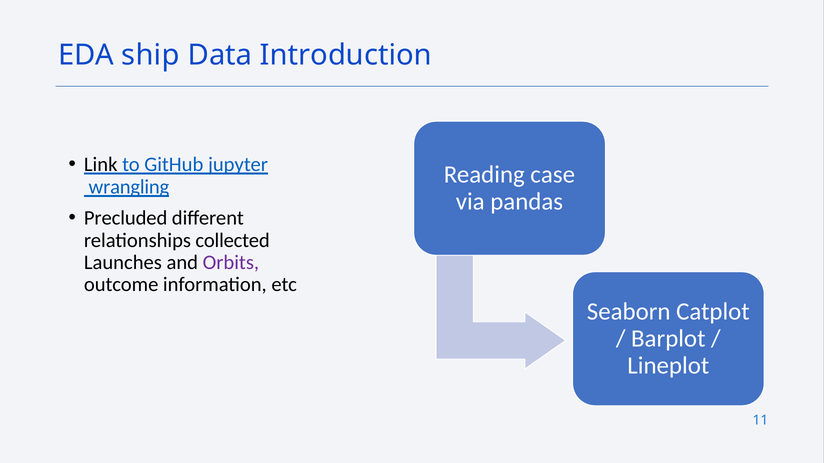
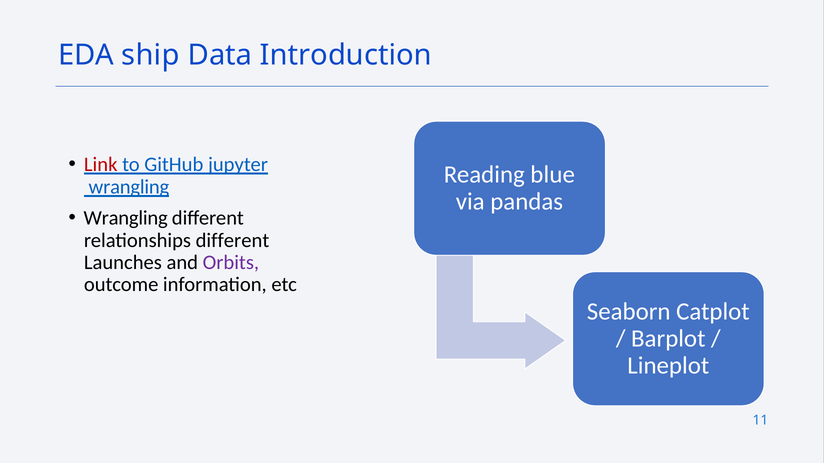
Link colour: black -> red
case: case -> blue
Precluded at (126, 218): Precluded -> Wrangling
relationships collected: collected -> different
